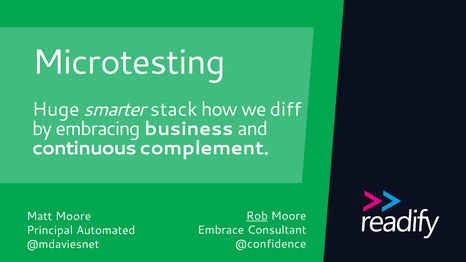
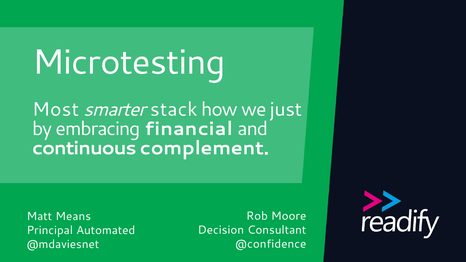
Huge: Huge -> Most
diff: diff -> just
business: business -> financial
Rob underline: present -> none
Matt Moore: Moore -> Means
Embrace: Embrace -> Decision
